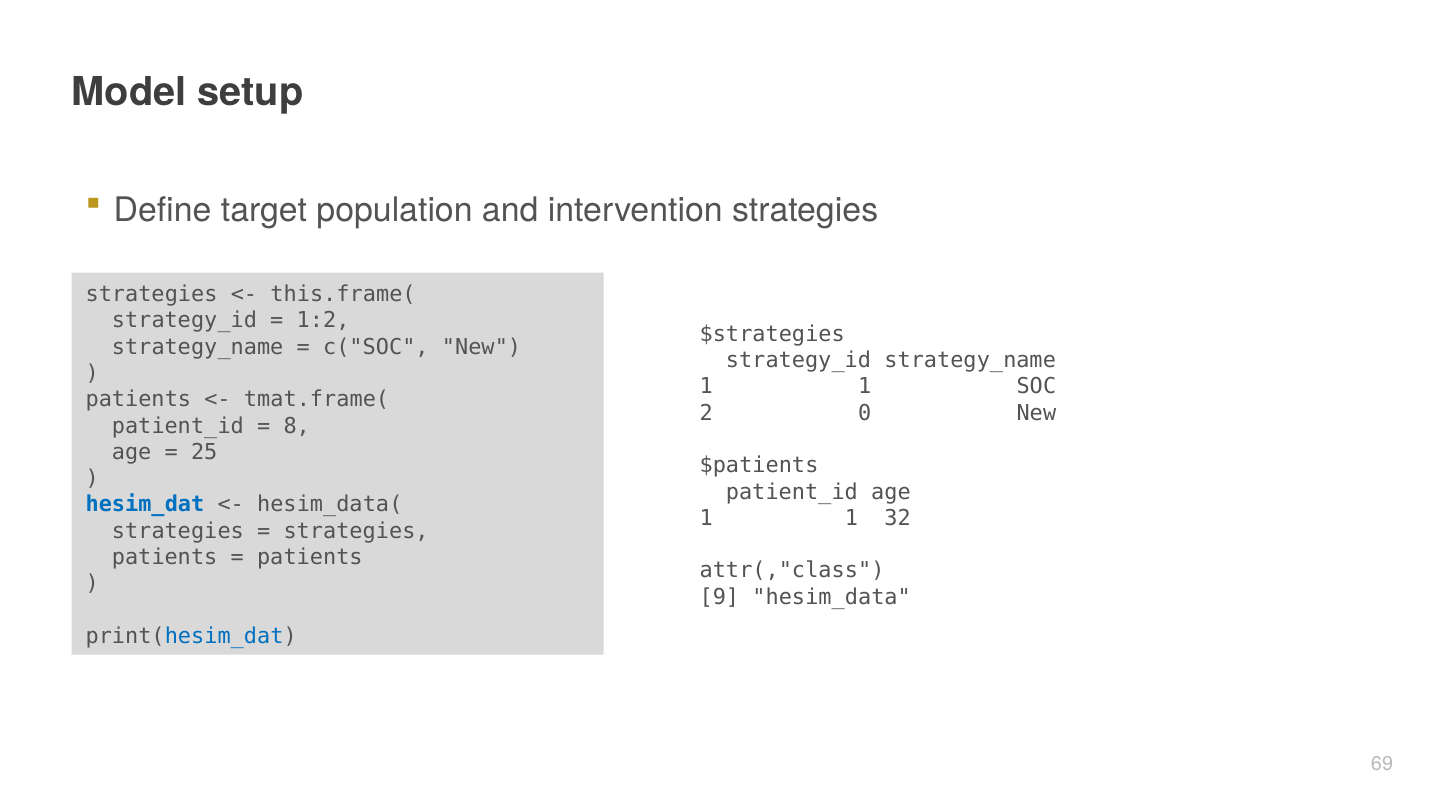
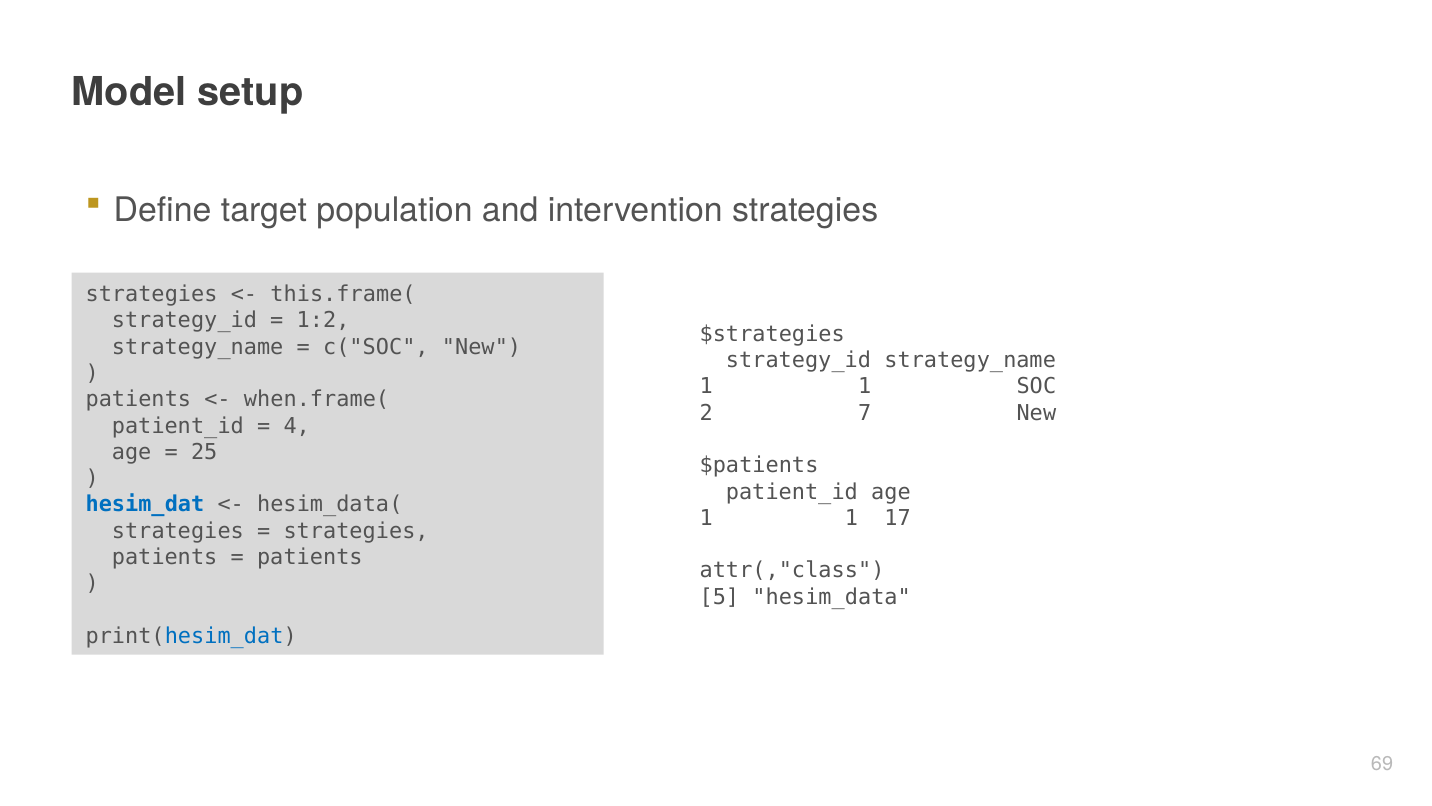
tmat.frame(: tmat.frame( -> when.frame(
0: 0 -> 7
8: 8 -> 4
32: 32 -> 17
9: 9 -> 5
